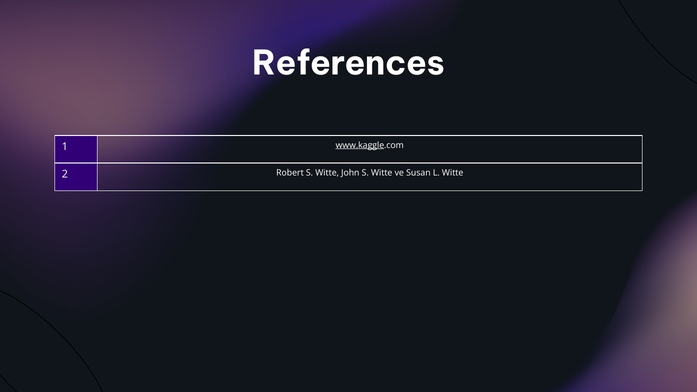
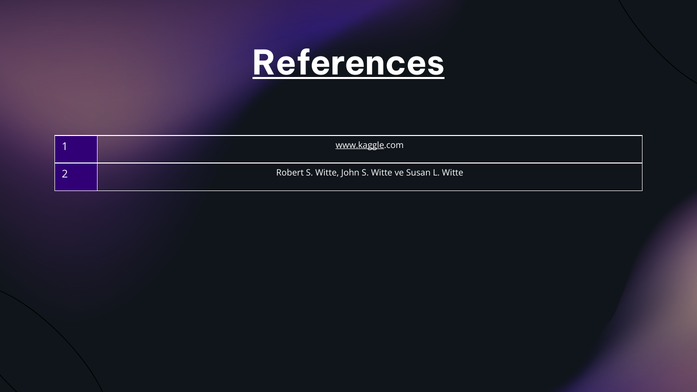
References underline: none -> present
